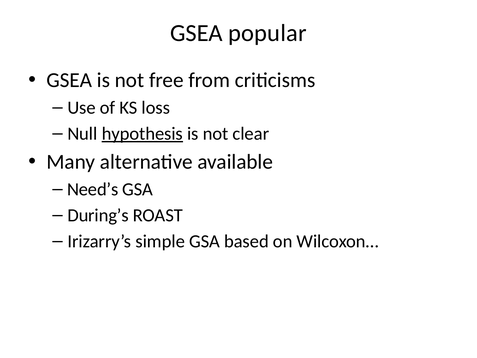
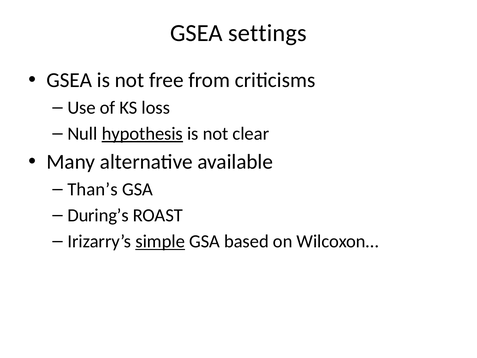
popular: popular -> settings
Need’s: Need’s -> Than’s
simple underline: none -> present
